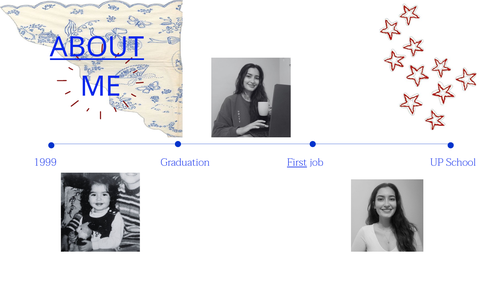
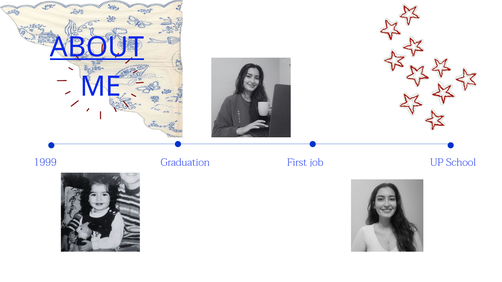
First underline: present -> none
